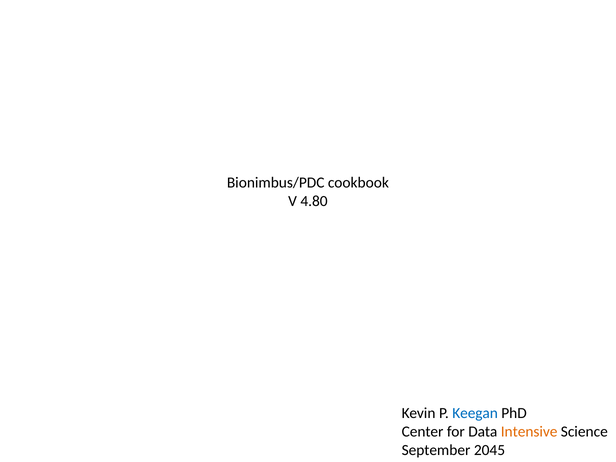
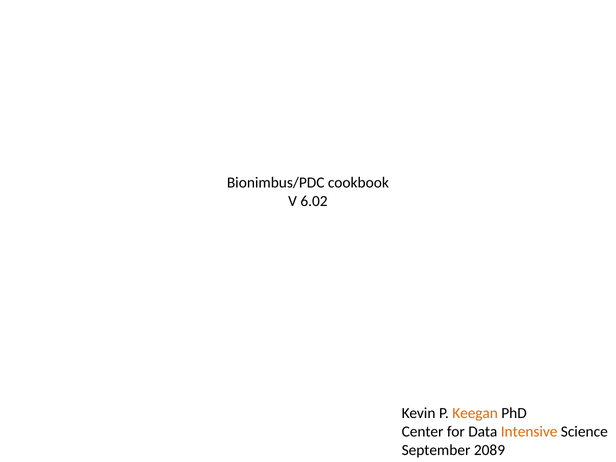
4.80: 4.80 -> 6.02
Keegan colour: blue -> orange
2045: 2045 -> 2089
